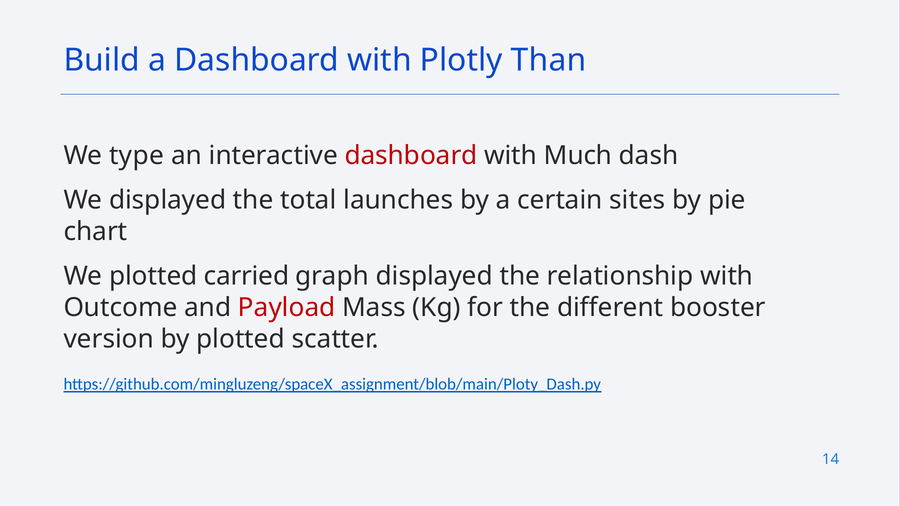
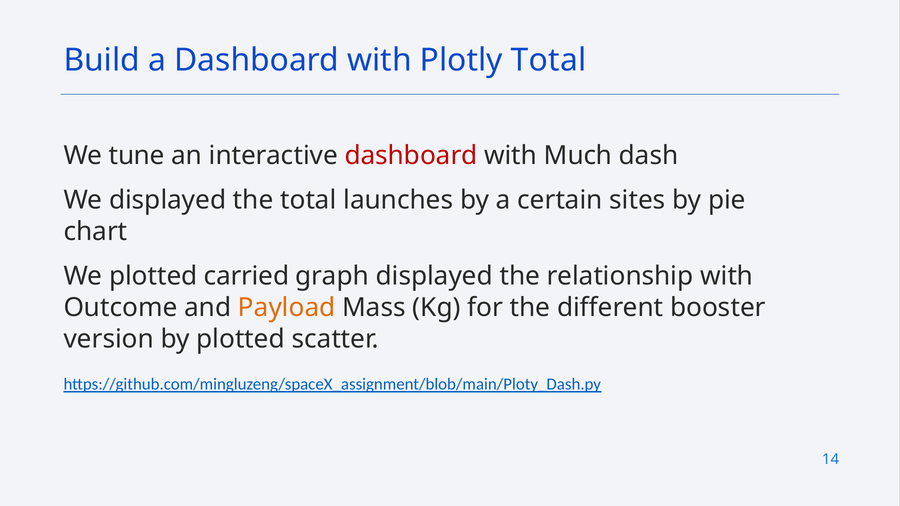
Plotly Than: Than -> Total
type: type -> tune
Payload colour: red -> orange
